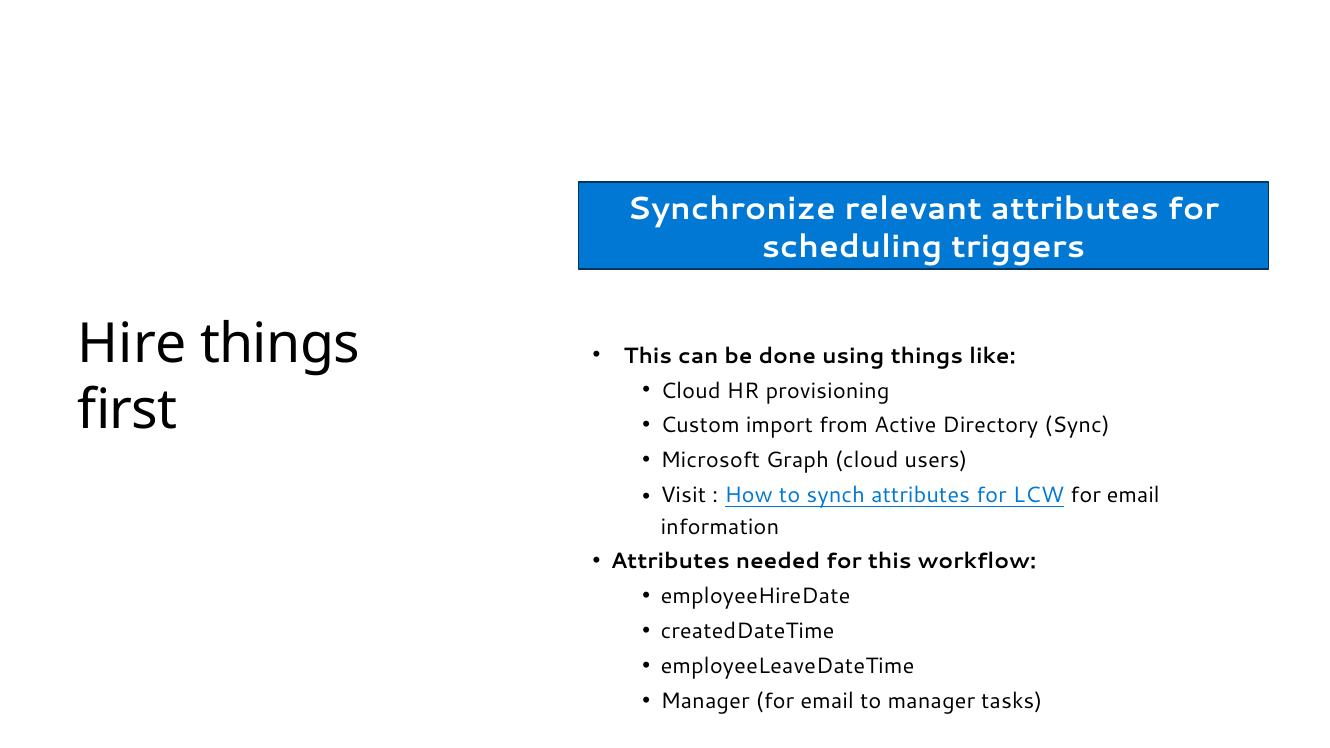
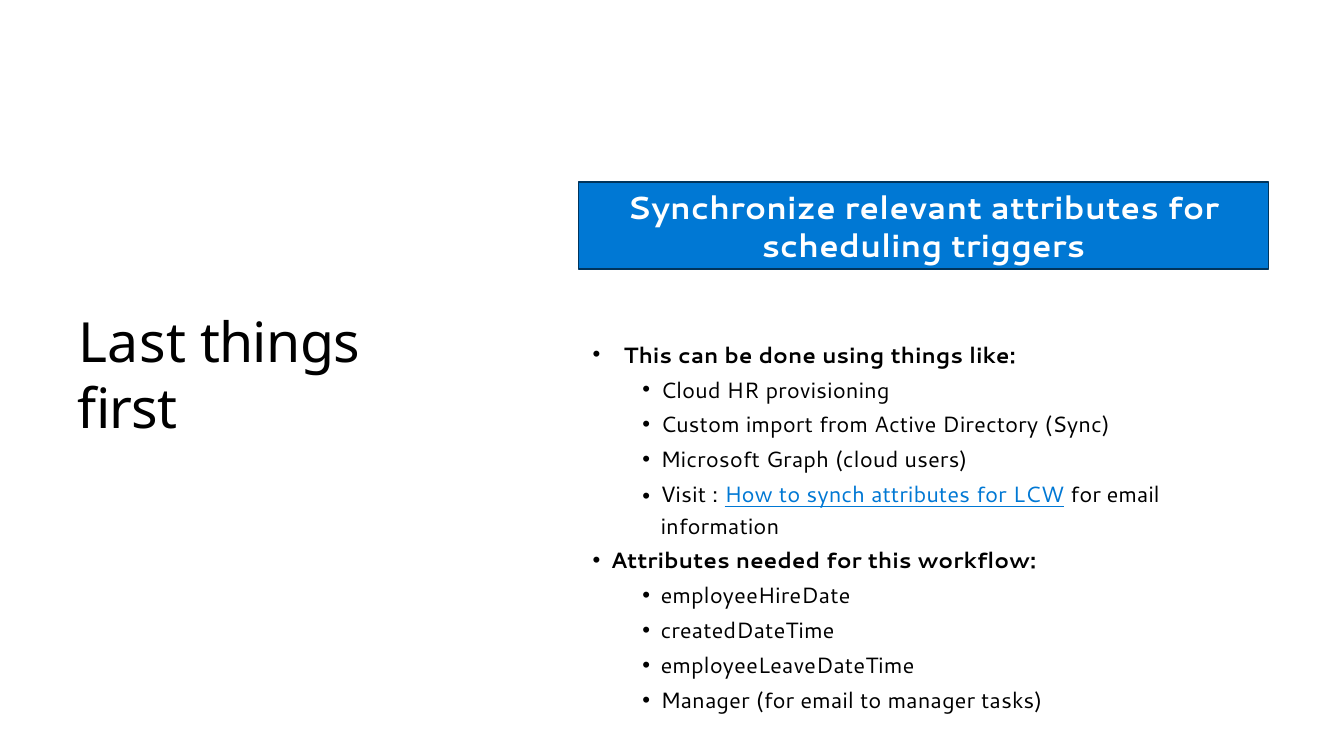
Hire: Hire -> Last
